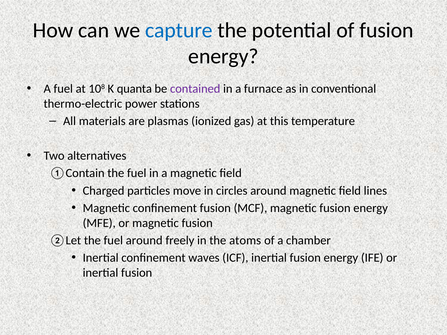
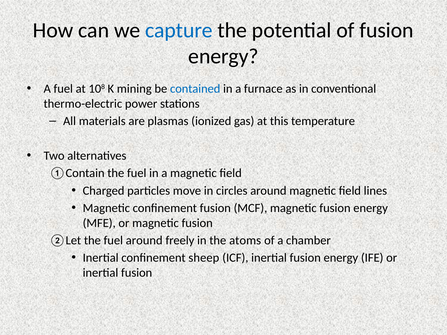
quanta: quanta -> mining
contained colour: purple -> blue
waves: waves -> sheep
